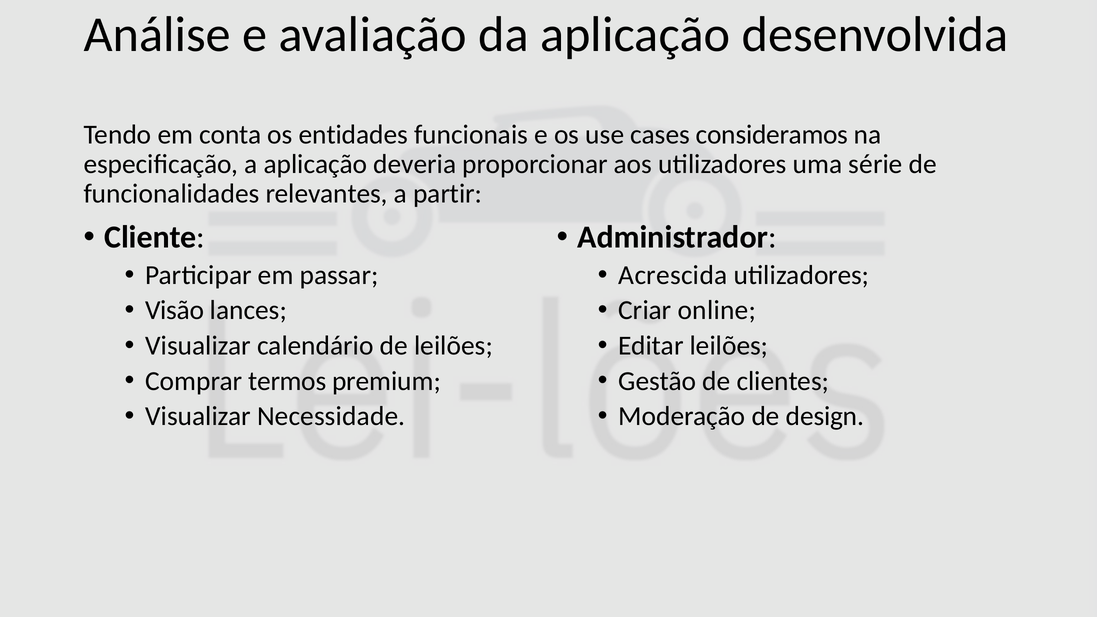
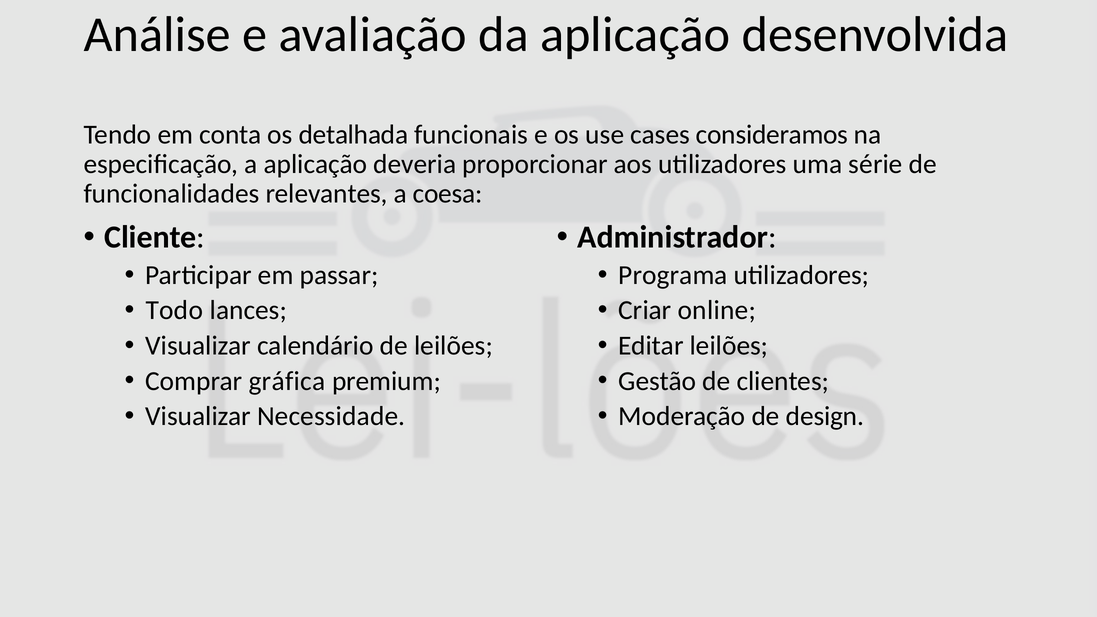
entidades: entidades -> detalhada
partir: partir -> coesa
Acrescida: Acrescida -> Programa
Visão: Visão -> Todo
termos: termos -> gráfica
